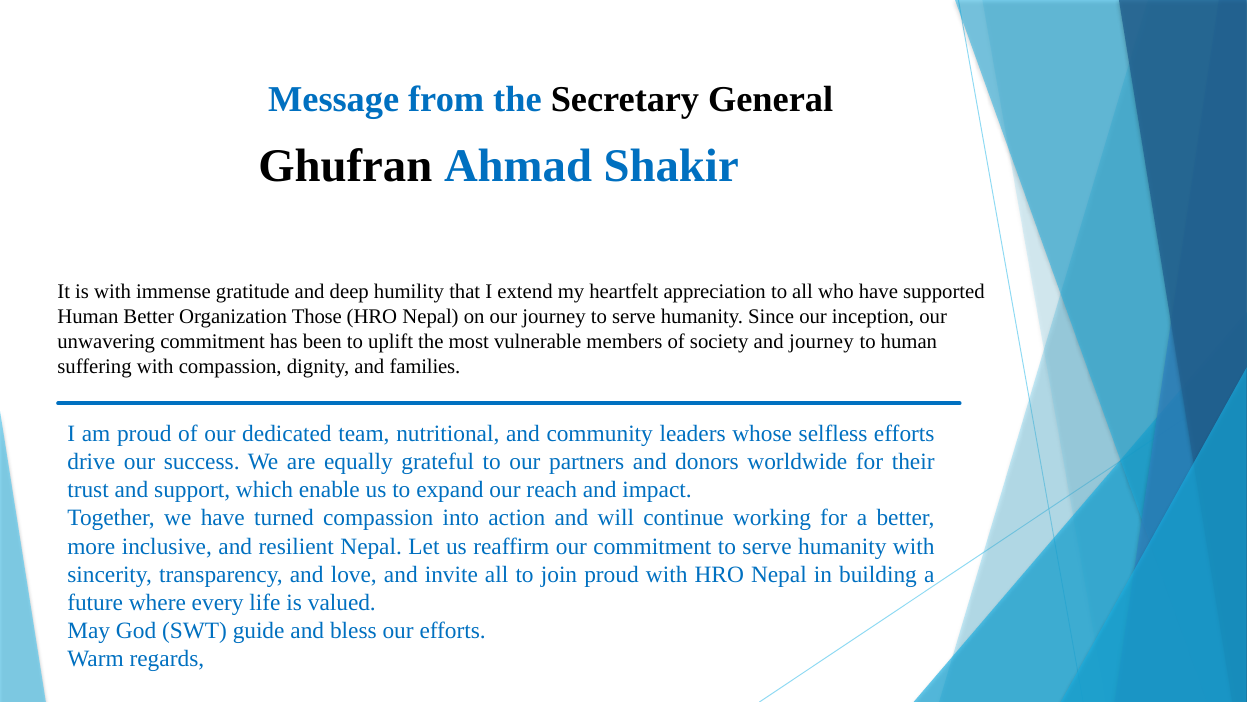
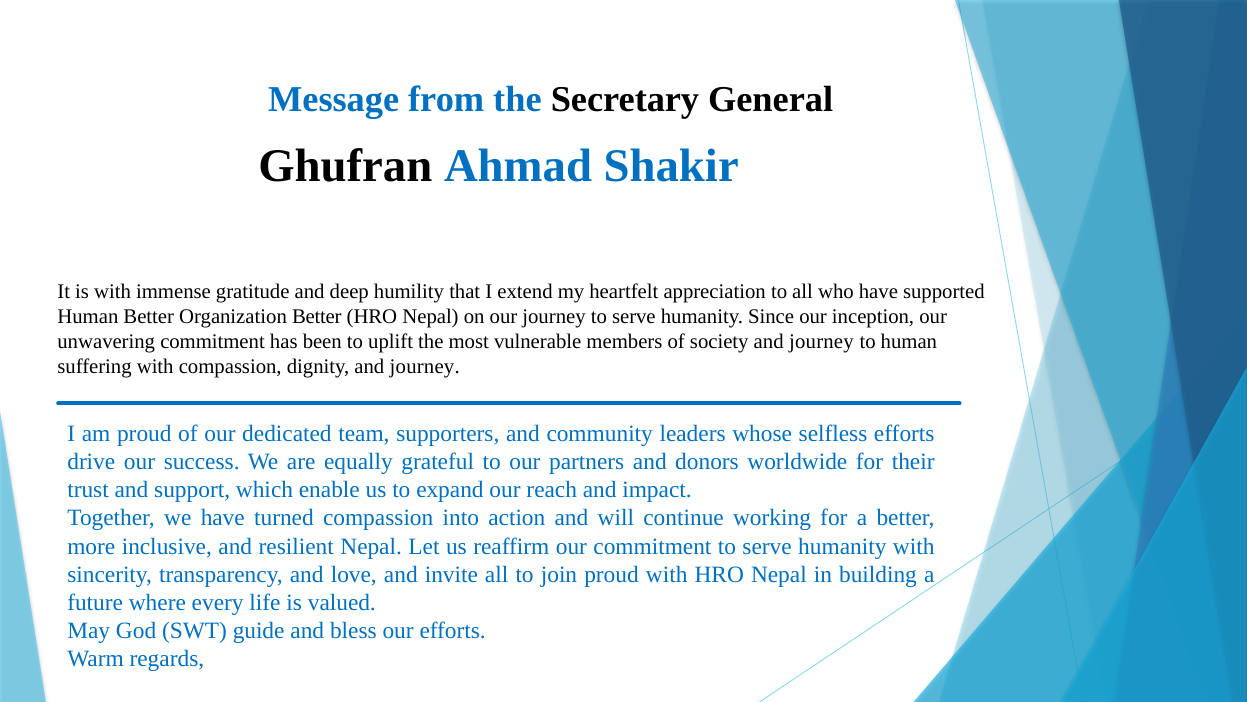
Organization Those: Those -> Better
dignity and families: families -> journey
nutritional: nutritional -> supporters
